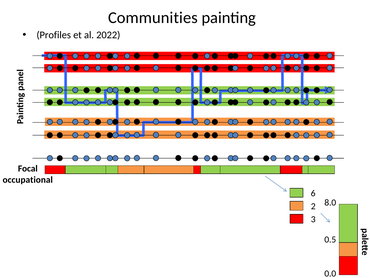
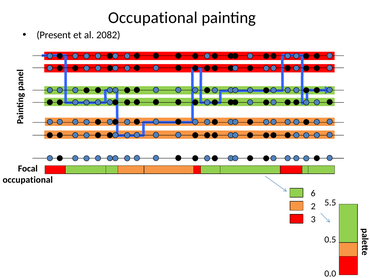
Communities at (153, 18): Communities -> Occupational
Profiles: Profiles -> Present
2022: 2022 -> 2082
8.0: 8.0 -> 5.5
